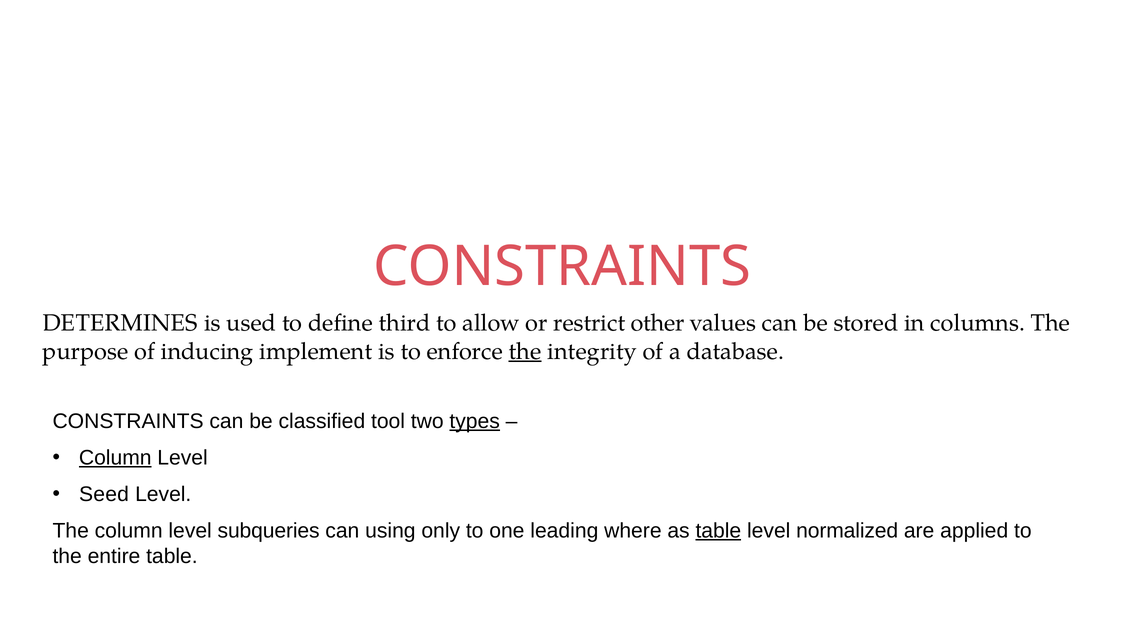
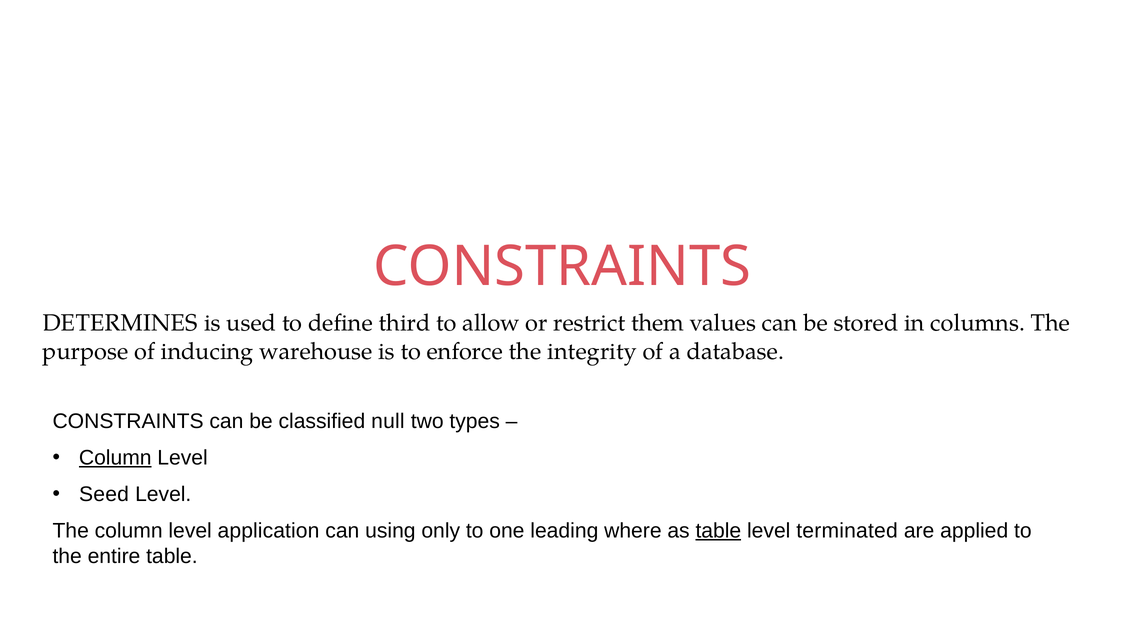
other: other -> them
implement: implement -> warehouse
the at (525, 351) underline: present -> none
tool: tool -> null
types underline: present -> none
subqueries: subqueries -> application
normalized: normalized -> terminated
